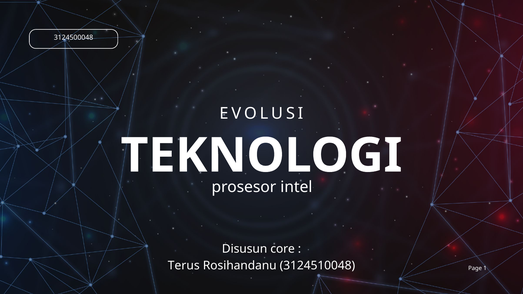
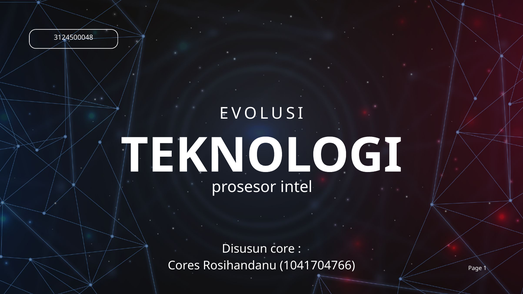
Terus: Terus -> Cores
3124510048: 3124510048 -> 1041704766
